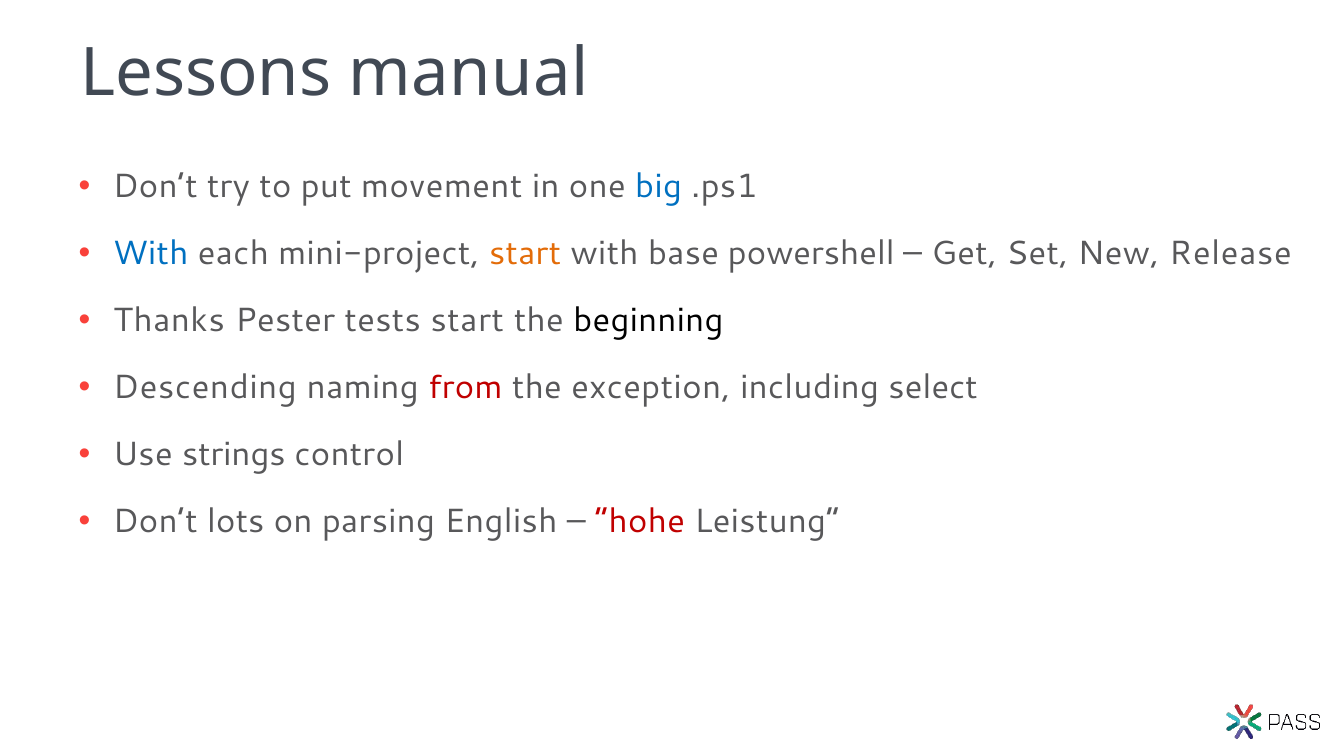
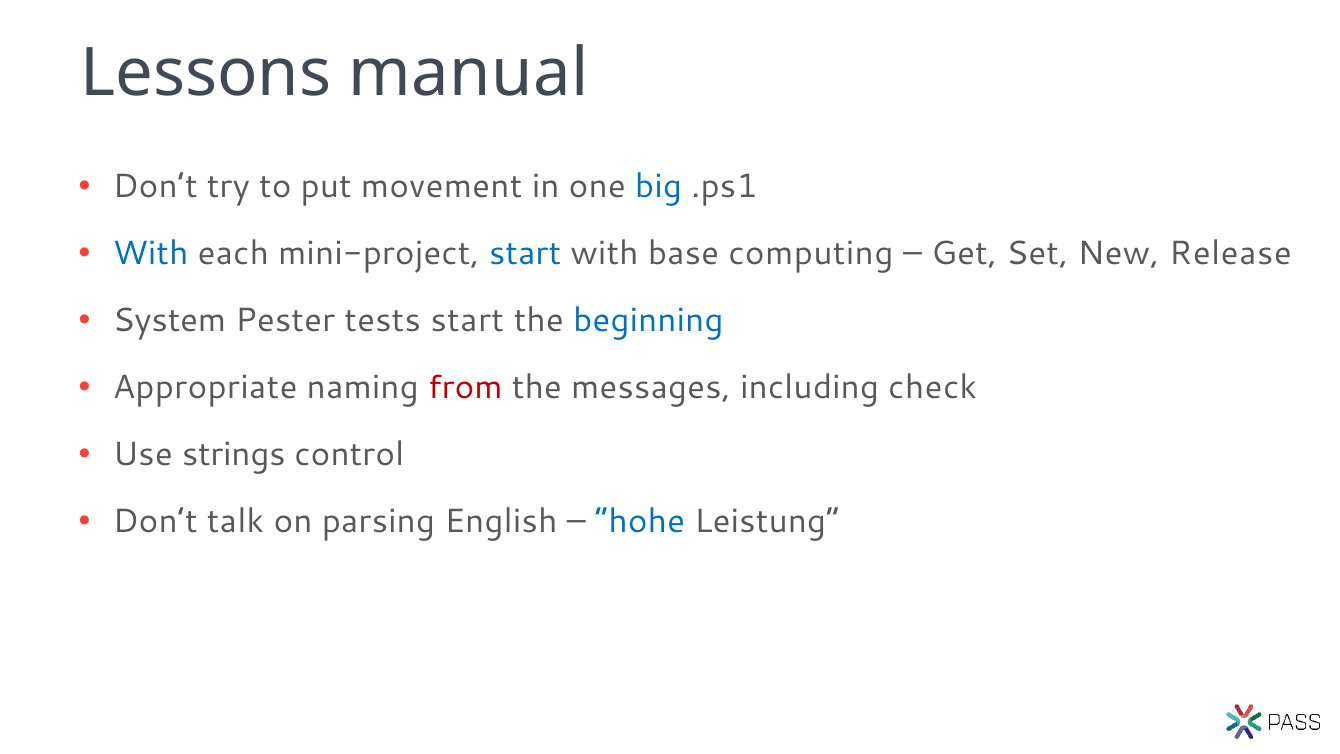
start at (525, 254) colour: orange -> blue
powershell: powershell -> computing
Thanks: Thanks -> System
beginning colour: black -> blue
Descending: Descending -> Appropriate
exception: exception -> messages
select: select -> check
lots: lots -> talk
hohe colour: red -> blue
